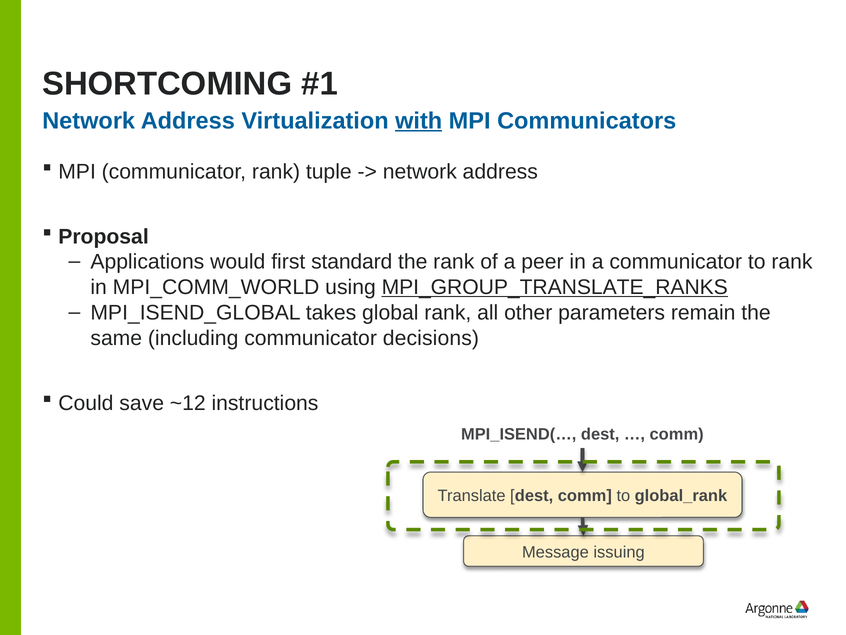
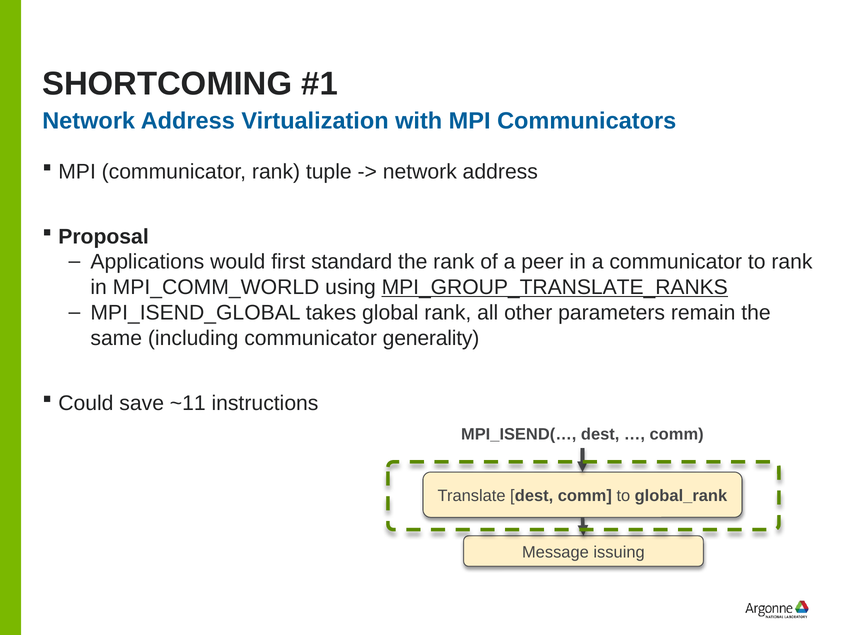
with underline: present -> none
decisions: decisions -> generality
~12: ~12 -> ~11
